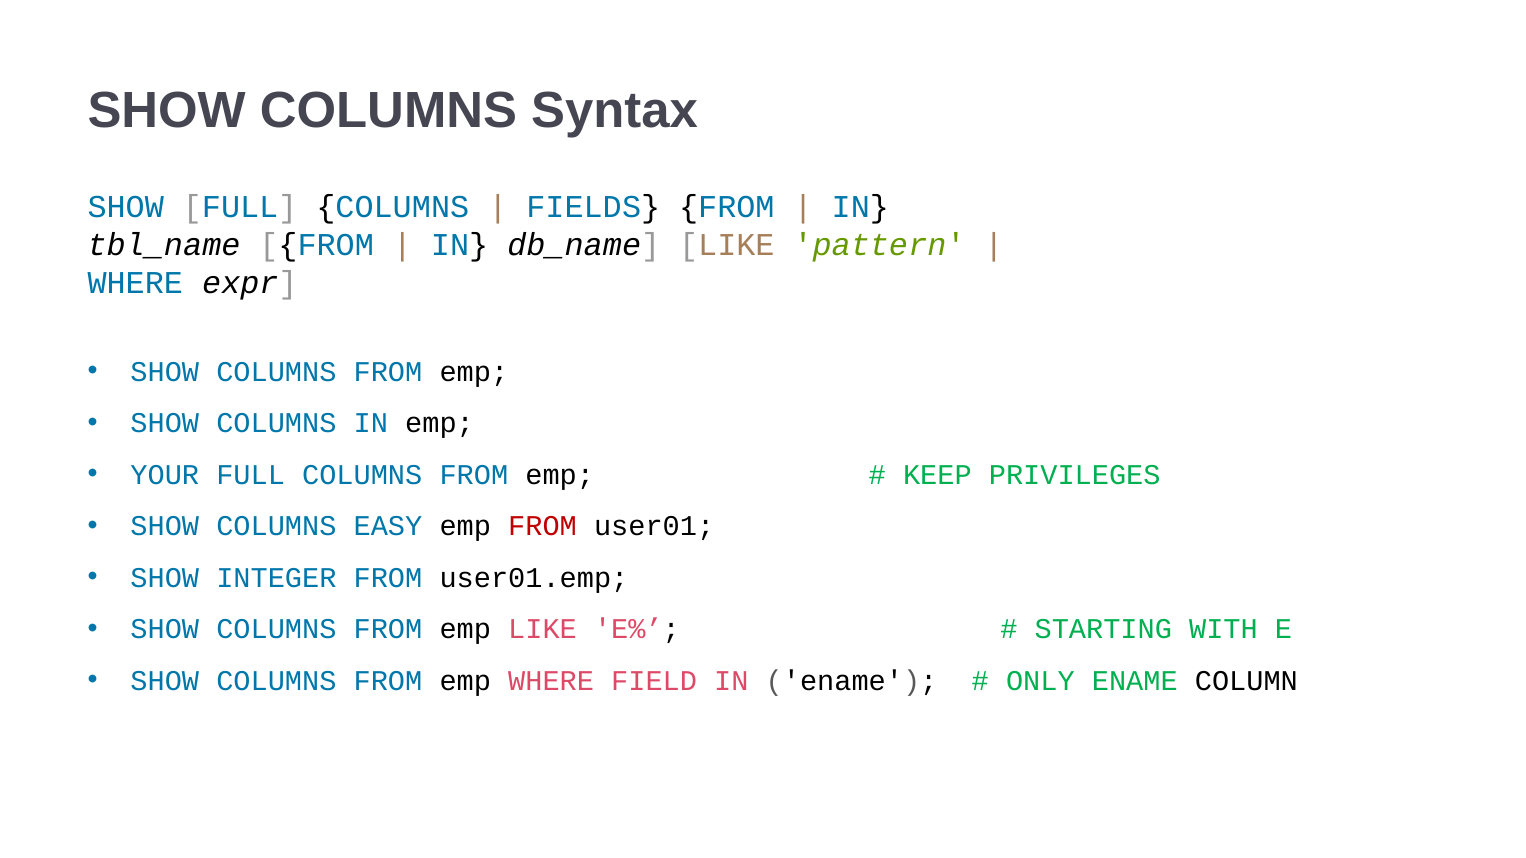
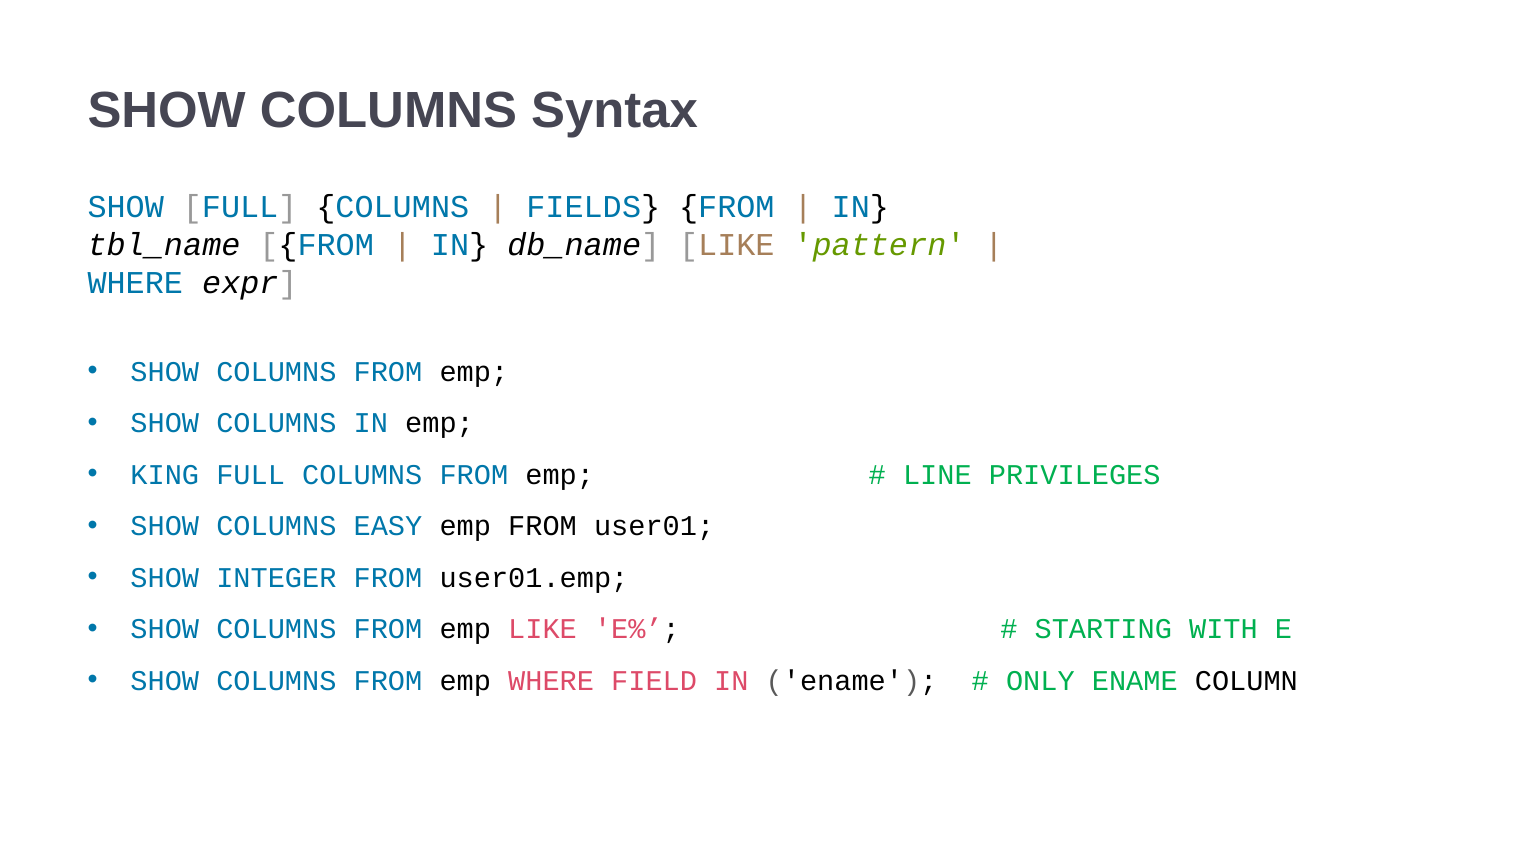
YOUR: YOUR -> KING
KEEP: KEEP -> LINE
FROM at (543, 527) colour: red -> black
